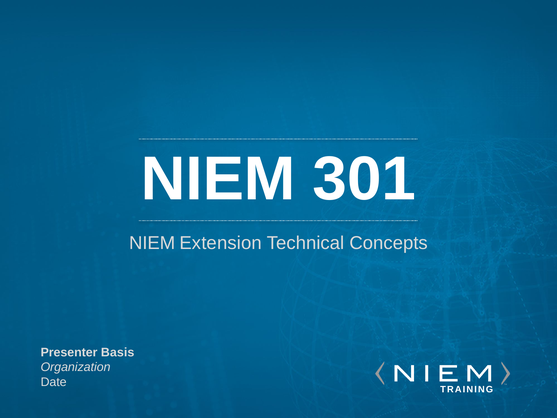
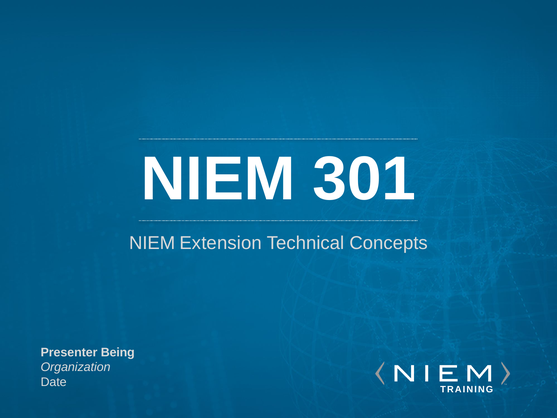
Basis: Basis -> Being
